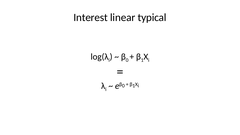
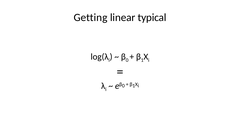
Interest: Interest -> Getting
